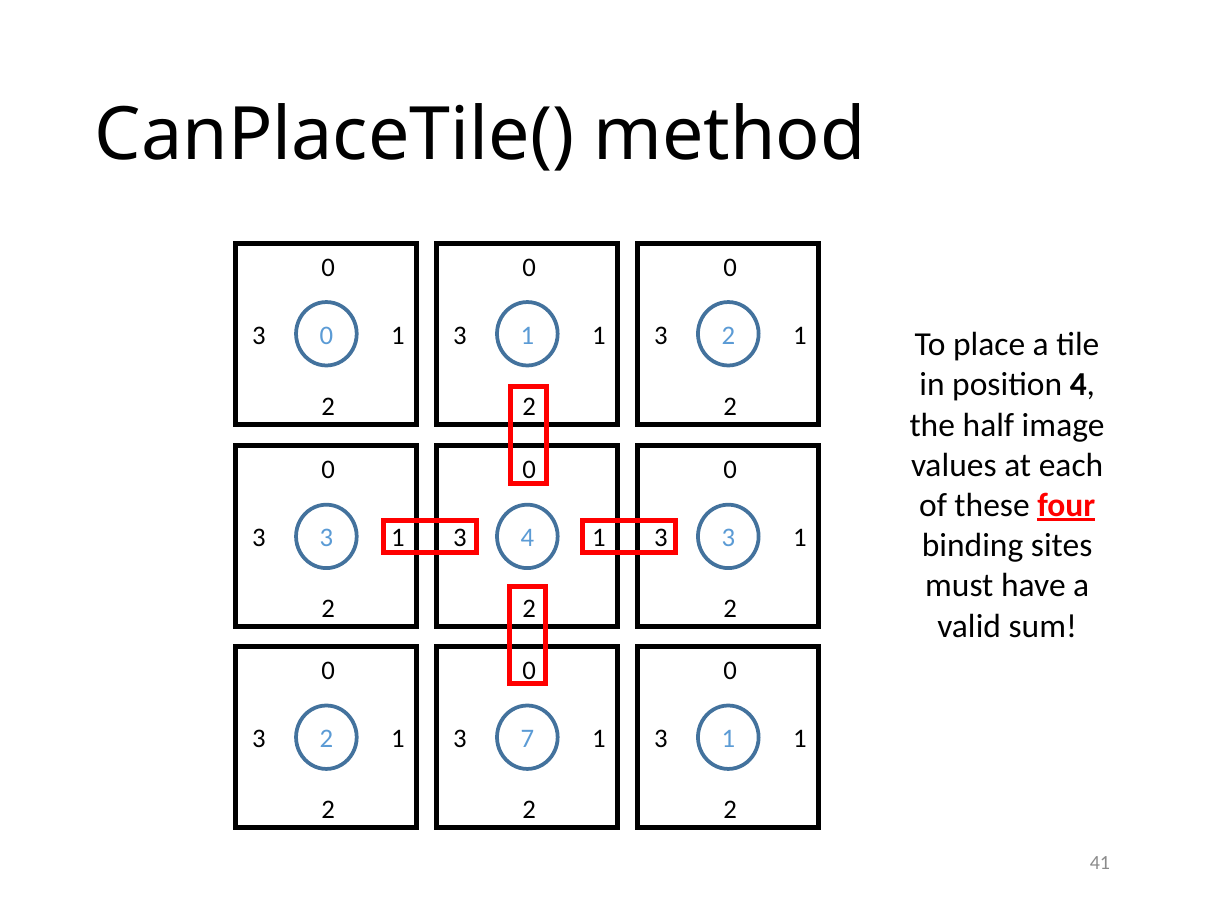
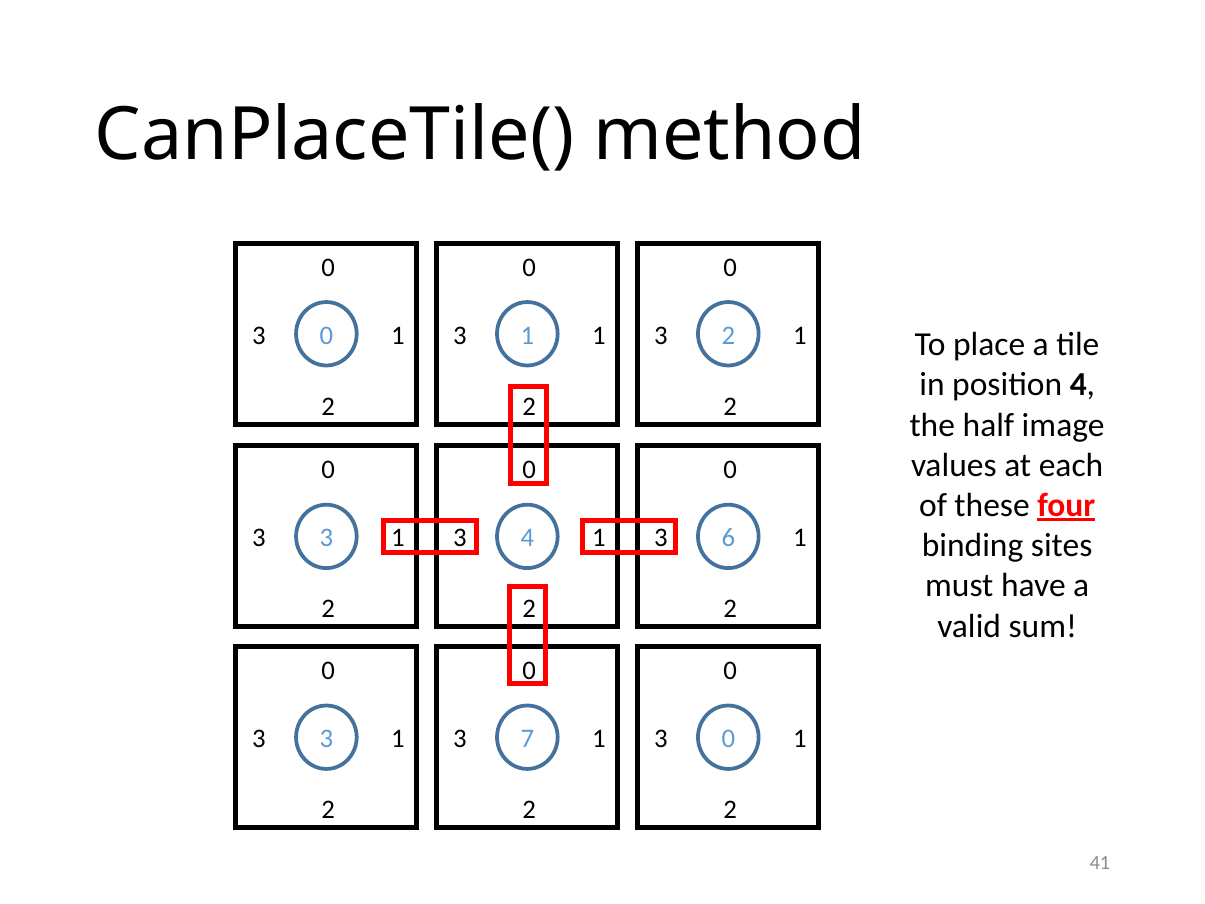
3 at (728, 538): 3 -> 6
2 at (326, 739): 2 -> 3
1 at (728, 739): 1 -> 0
